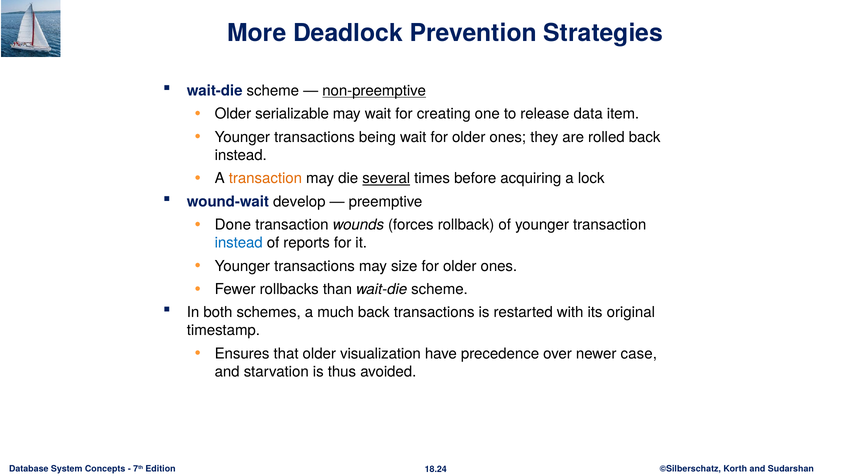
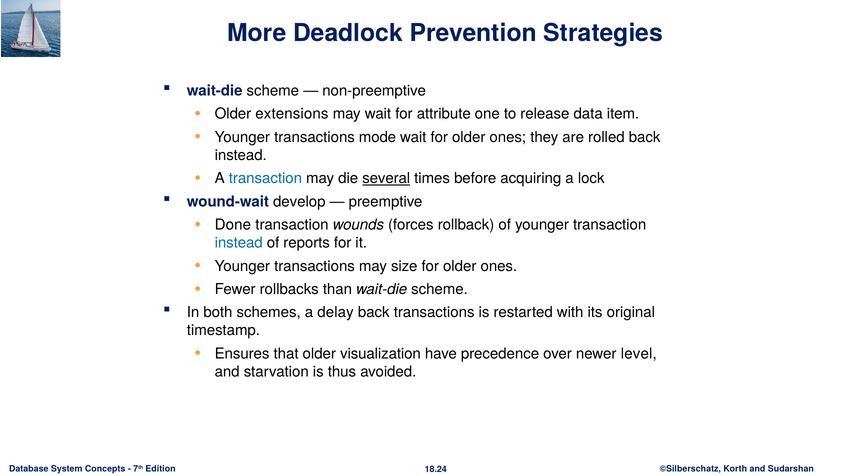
non-preemptive underline: present -> none
serializable: serializable -> extensions
creating: creating -> attribute
being: being -> mode
transaction at (265, 179) colour: orange -> blue
much: much -> delay
case: case -> level
